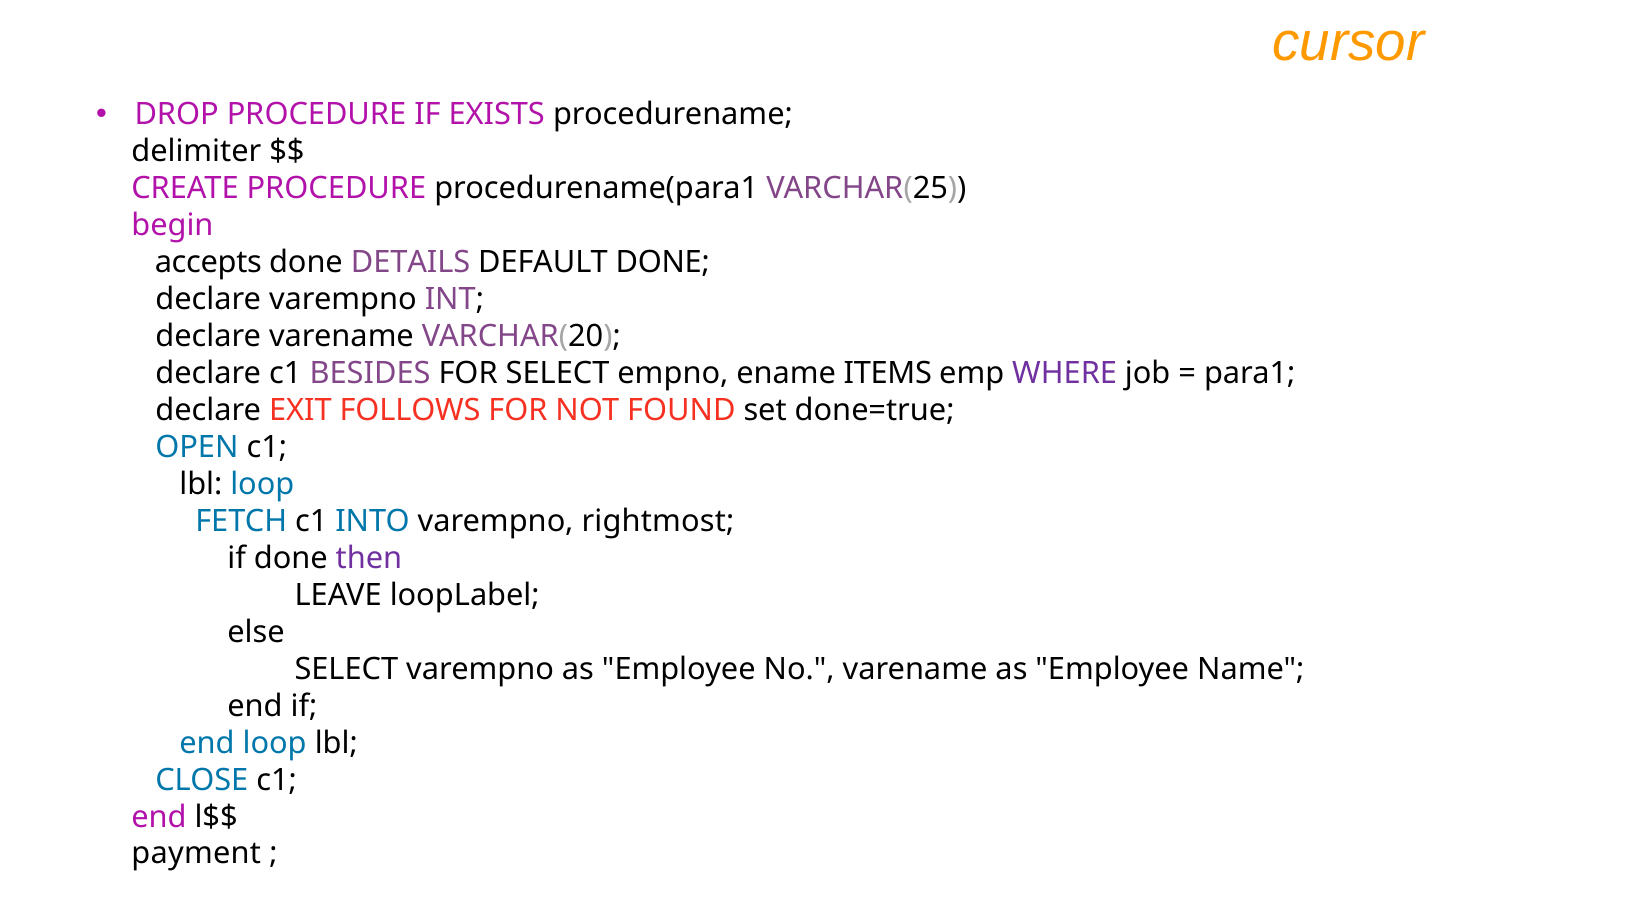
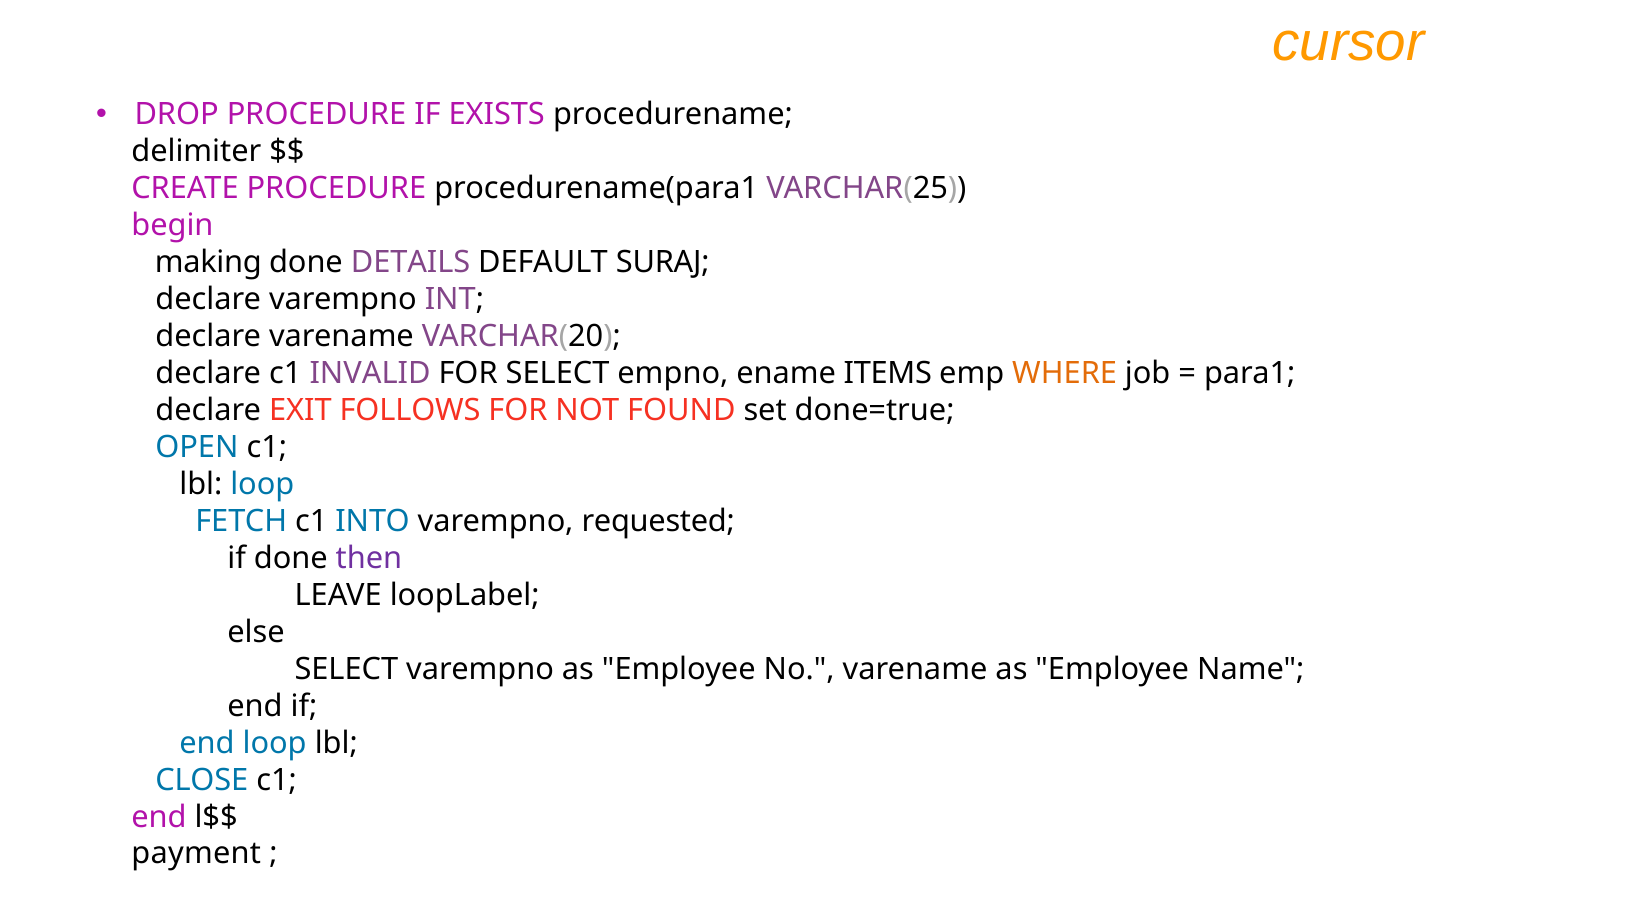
accepts: accepts -> making
DEFAULT DONE: DONE -> SURAJ
BESIDES: BESIDES -> INVALID
WHERE colour: purple -> orange
rightmost: rightmost -> requested
